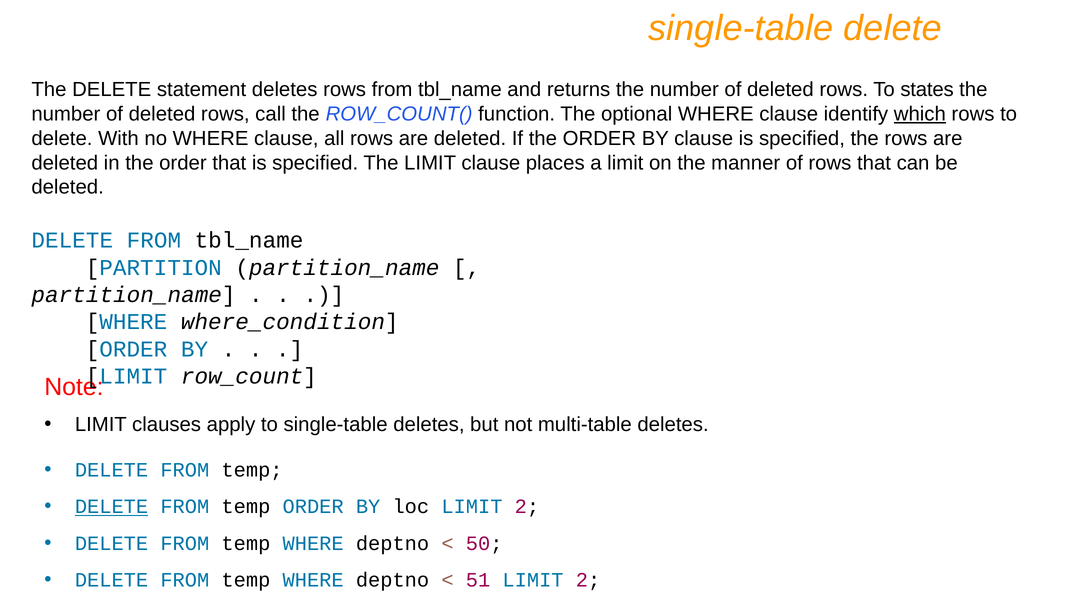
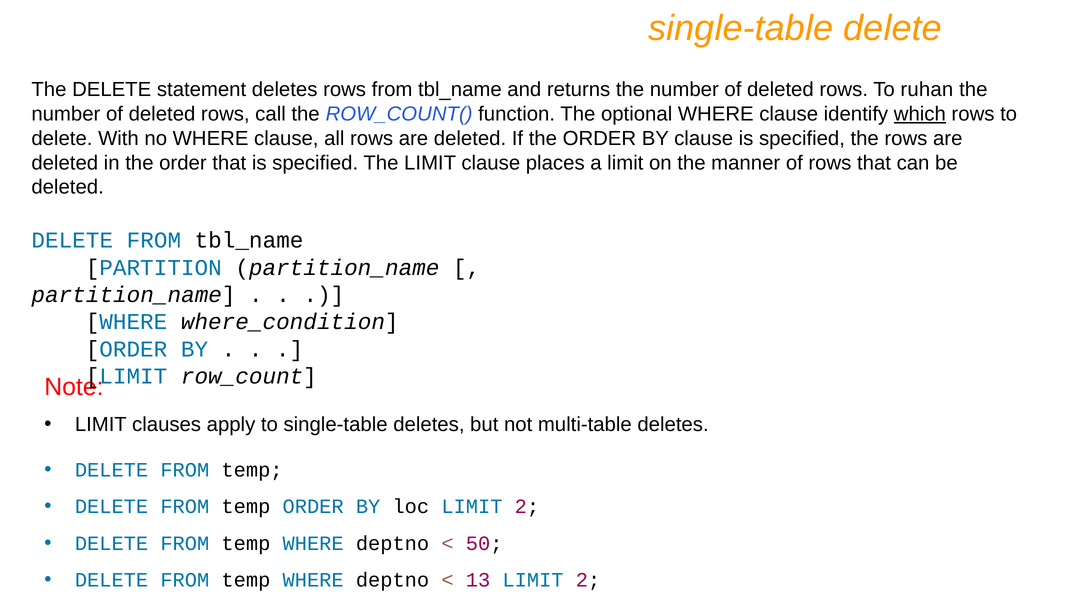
states: states -> ruhan
DELETE at (112, 507) underline: present -> none
51: 51 -> 13
